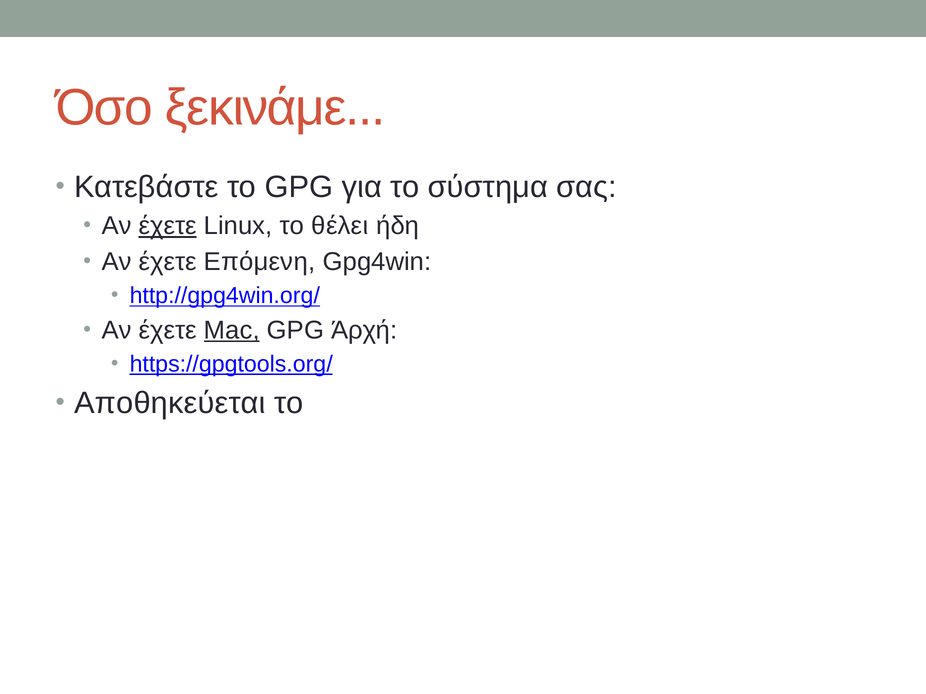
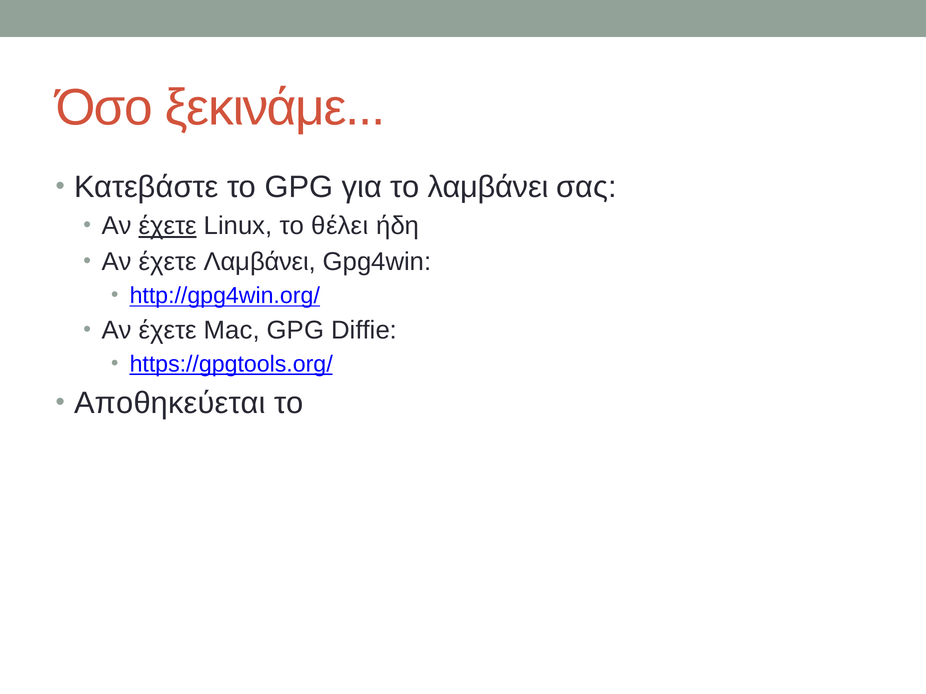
το σύστημα: σύστημα -> λαμβάνει
έχετε Επόμενη: Επόμενη -> Λαμβάνει
Mac underline: present -> none
Άρχή: Άρχή -> Diffie
